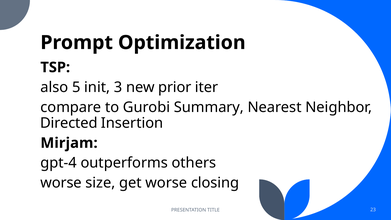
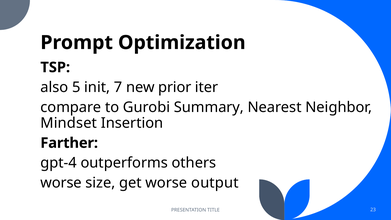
3: 3 -> 7
Directed: Directed -> Mindset
Mirjam: Mirjam -> Farther
closing: closing -> output
